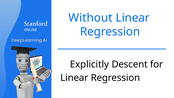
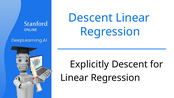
Without at (90, 18): Without -> Descent
